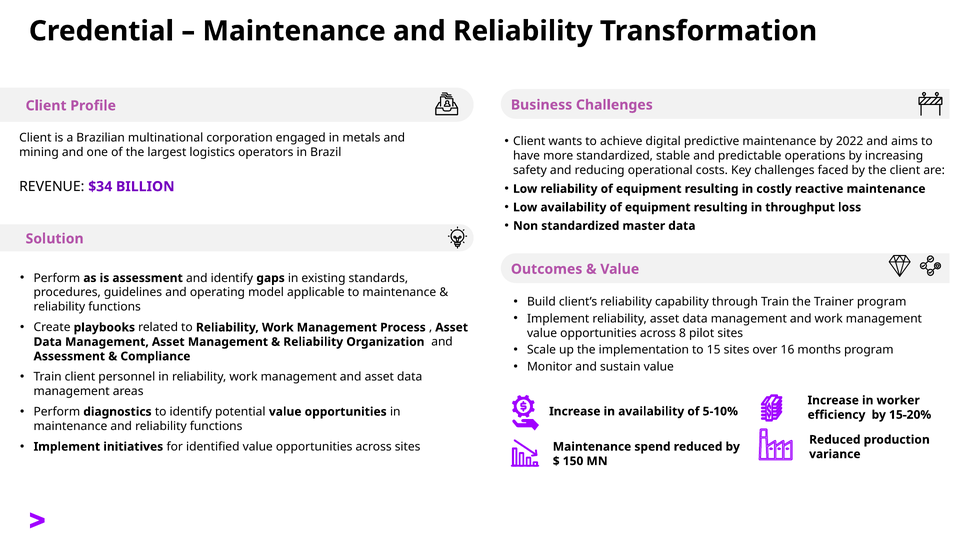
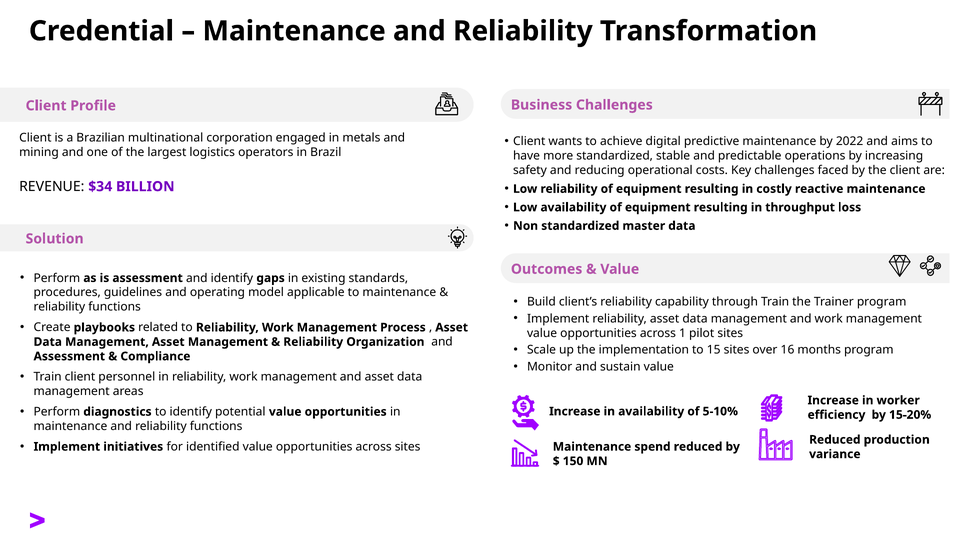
8: 8 -> 1
